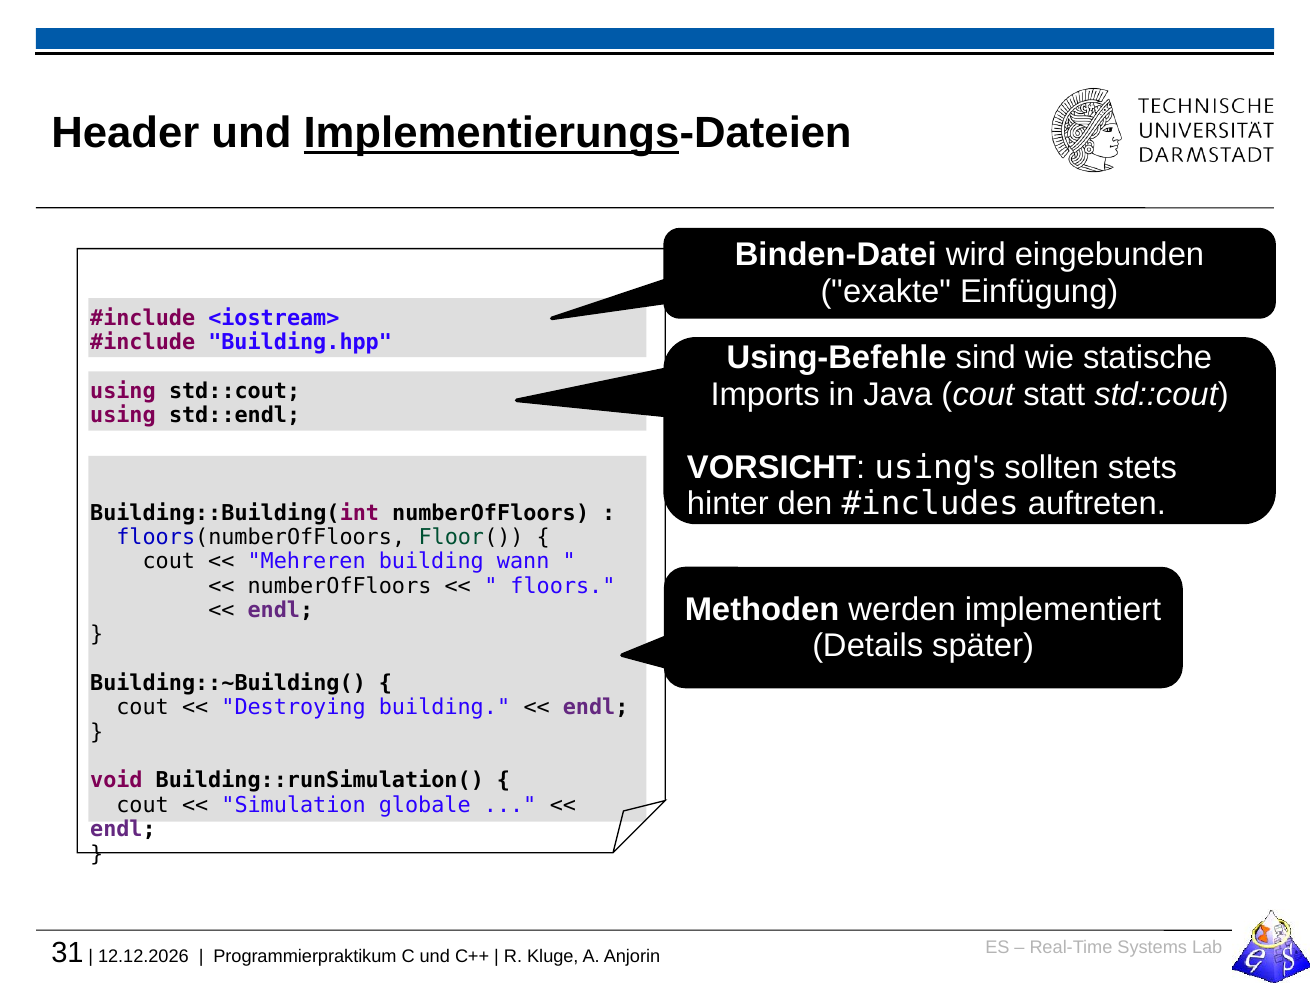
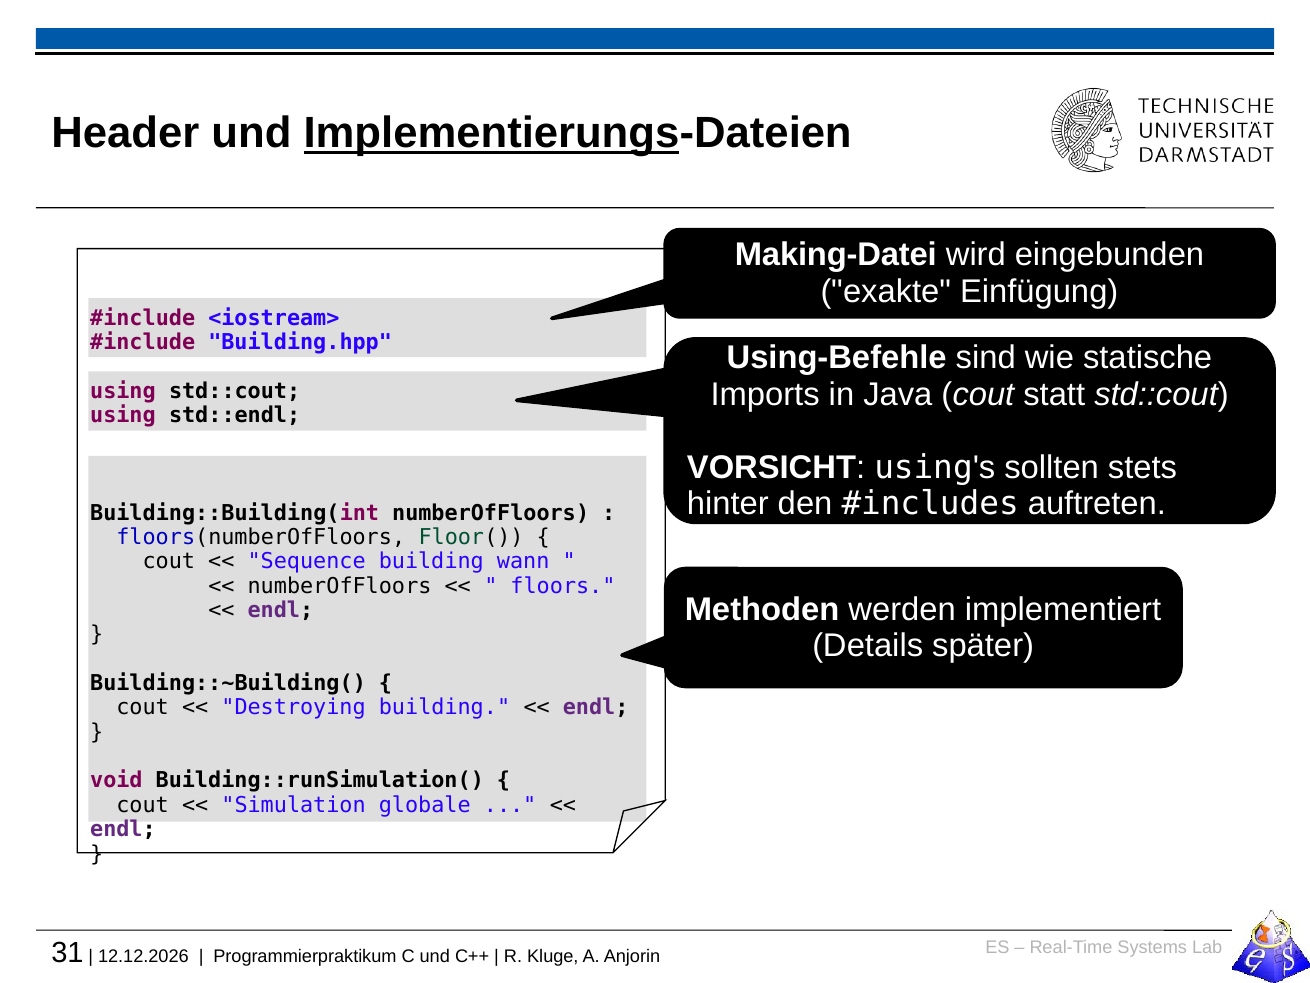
Binden-Datei: Binden-Datei -> Making-Datei
Mehreren: Mehreren -> Sequence
